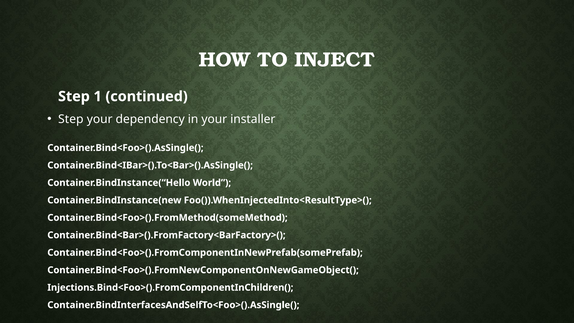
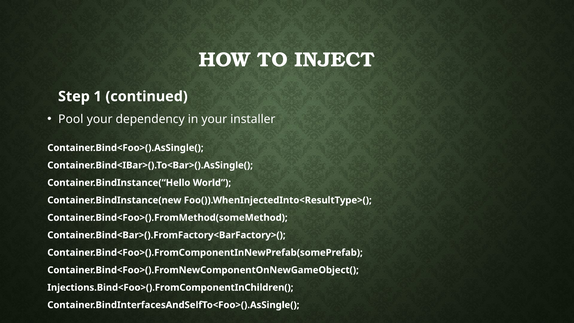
Step at (71, 119): Step -> Pool
